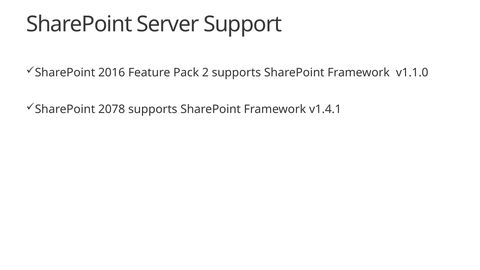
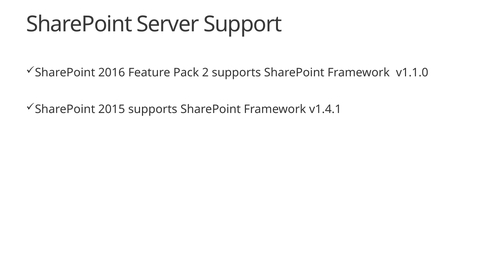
2078: 2078 -> 2015
